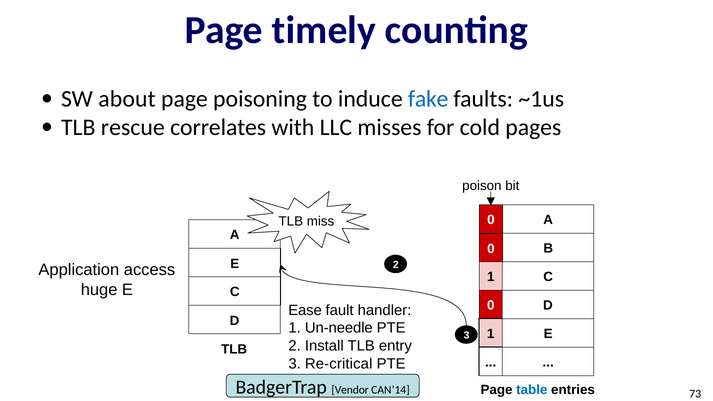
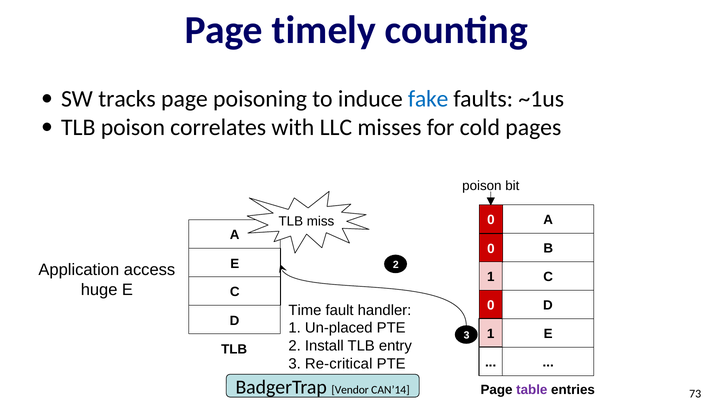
about: about -> tracks
rescue at (133, 127): rescue -> poison
Ease: Ease -> Time
Un-needle: Un-needle -> Un-placed
table colour: blue -> purple
